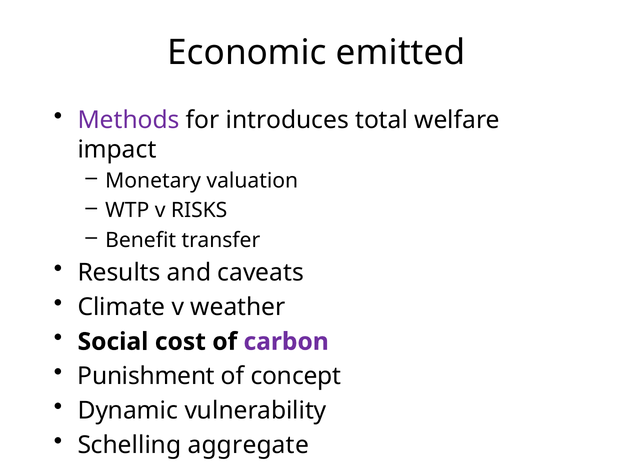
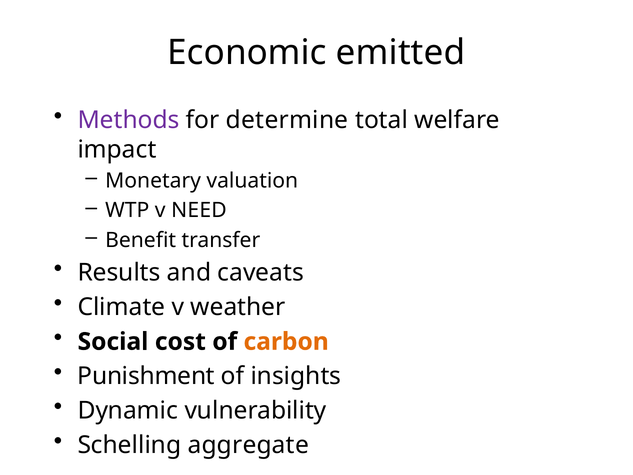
introduces: introduces -> determine
RISKS: RISKS -> NEED
carbon colour: purple -> orange
concept: concept -> insights
